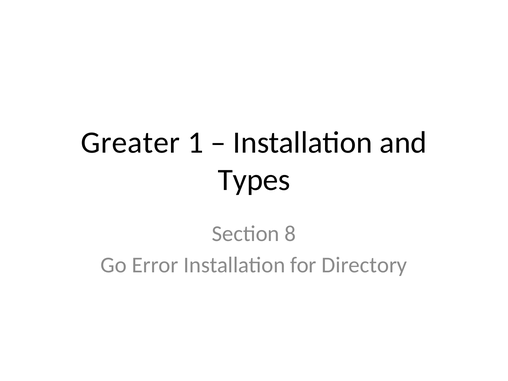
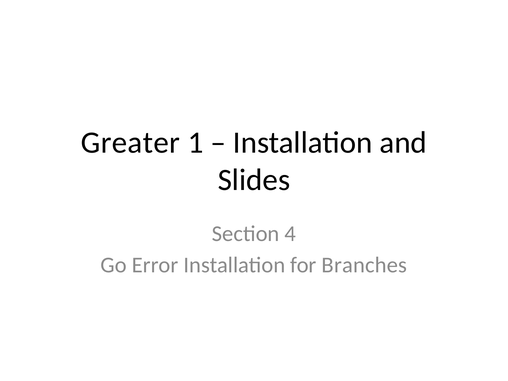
Types: Types -> Slides
8: 8 -> 4
Directory: Directory -> Branches
